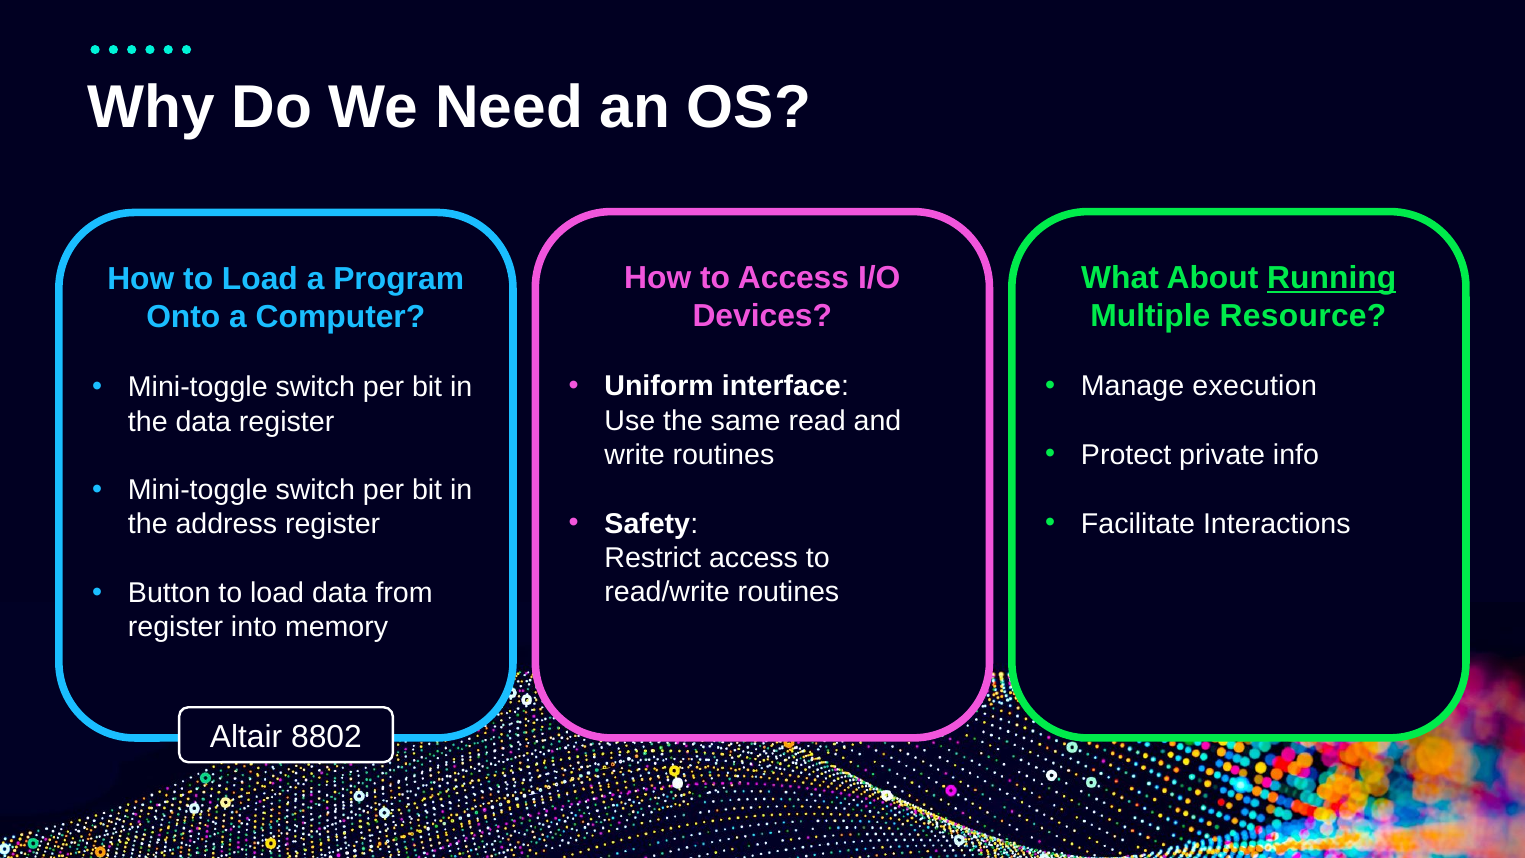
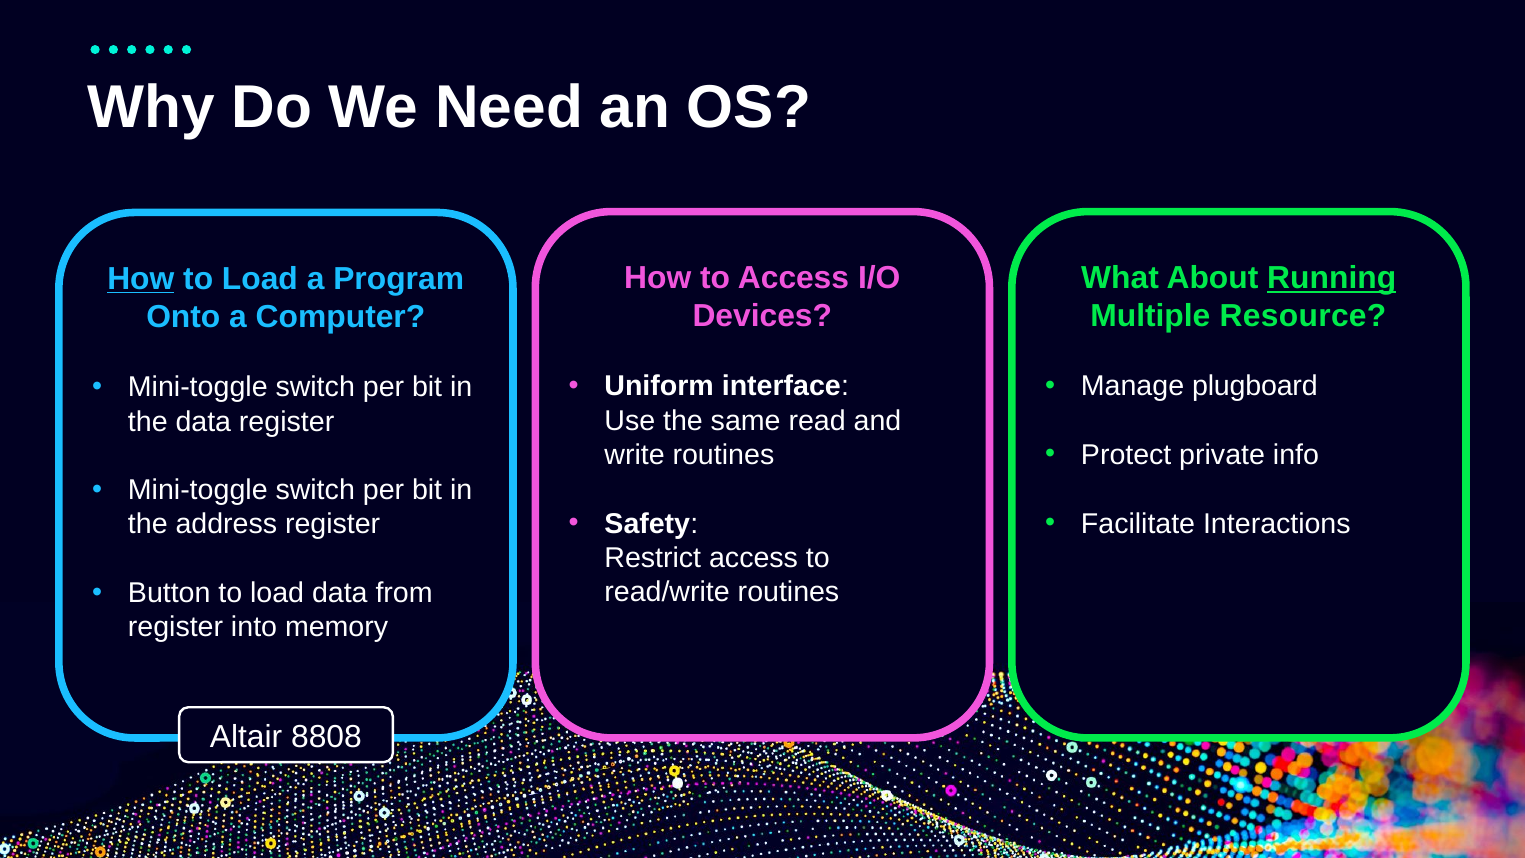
How at (141, 279) underline: none -> present
execution: execution -> plugboard
8802: 8802 -> 8808
